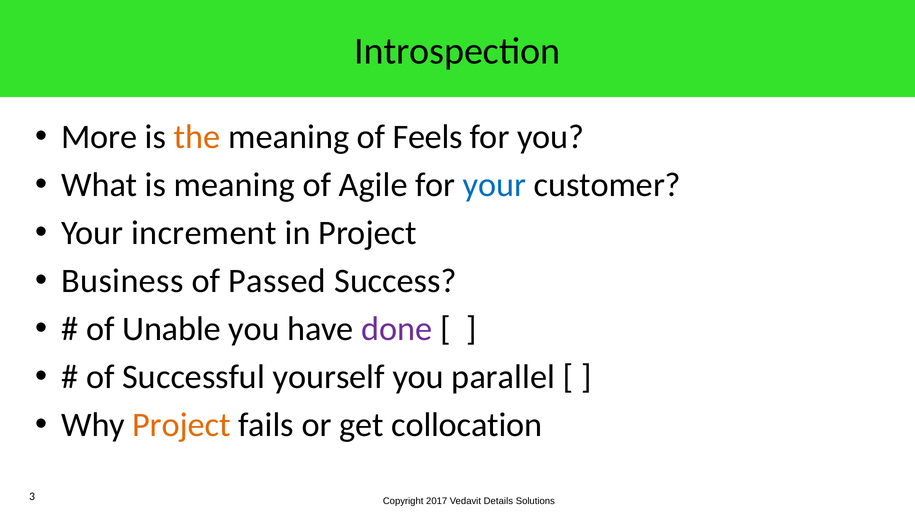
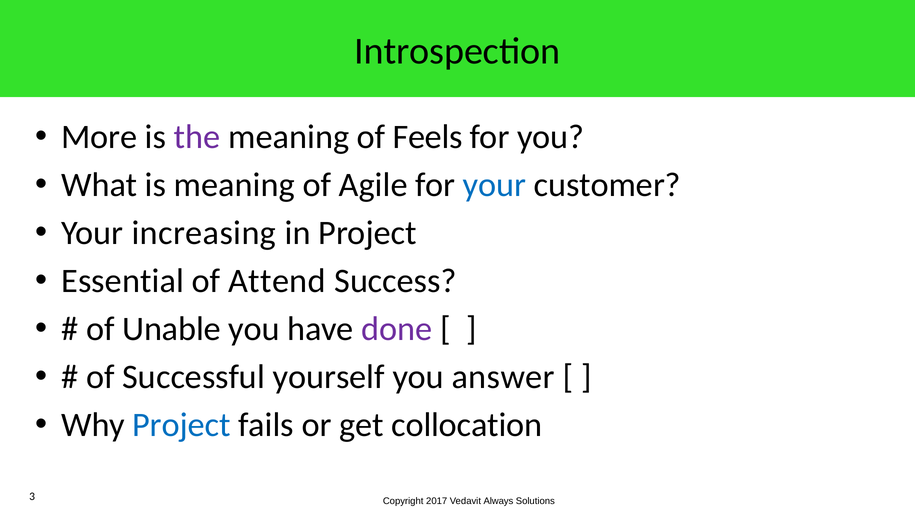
the colour: orange -> purple
increment: increment -> increasing
Business: Business -> Essential
Passed: Passed -> Attend
parallel: parallel -> answer
Project at (182, 426) colour: orange -> blue
Details: Details -> Always
